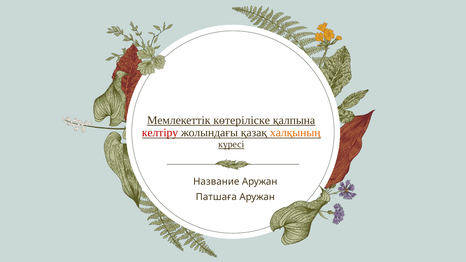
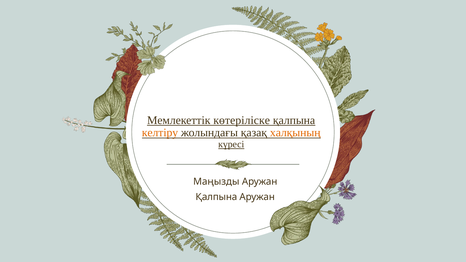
келтіру colour: red -> orange
Название: Название -> Маңызды
Патшаға at (216, 197): Патшаға -> Қалпына
